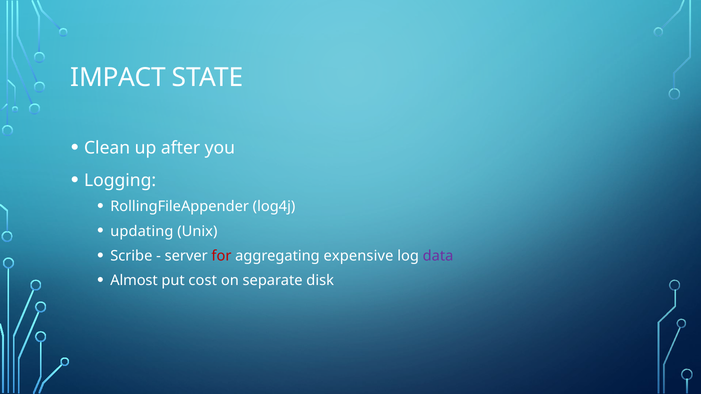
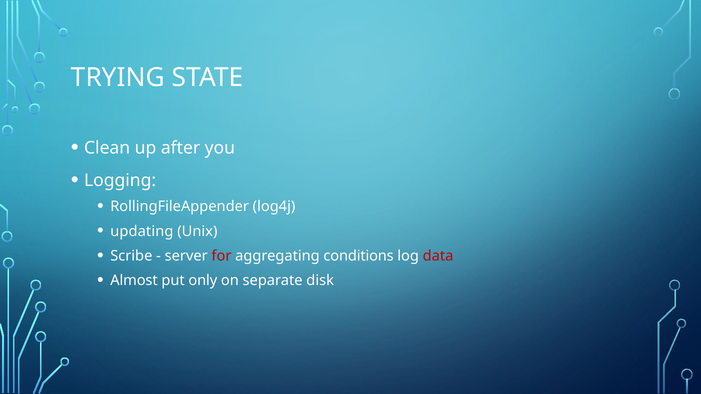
IMPACT: IMPACT -> TRYING
expensive: expensive -> conditions
data colour: purple -> red
cost: cost -> only
